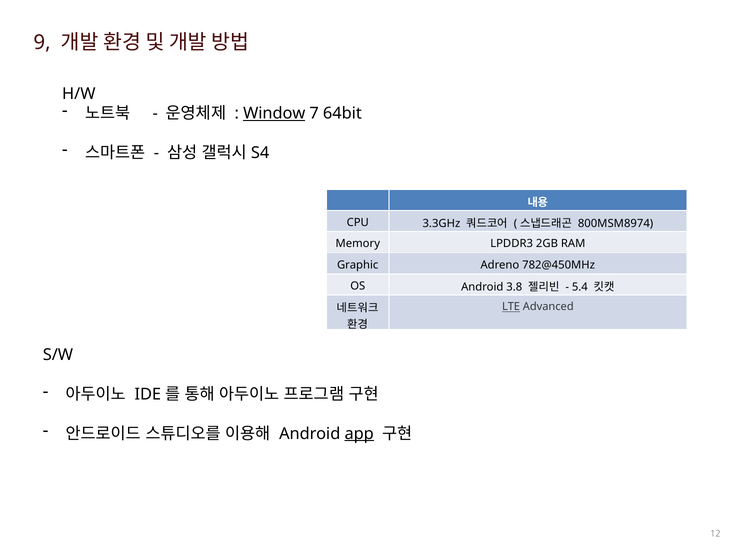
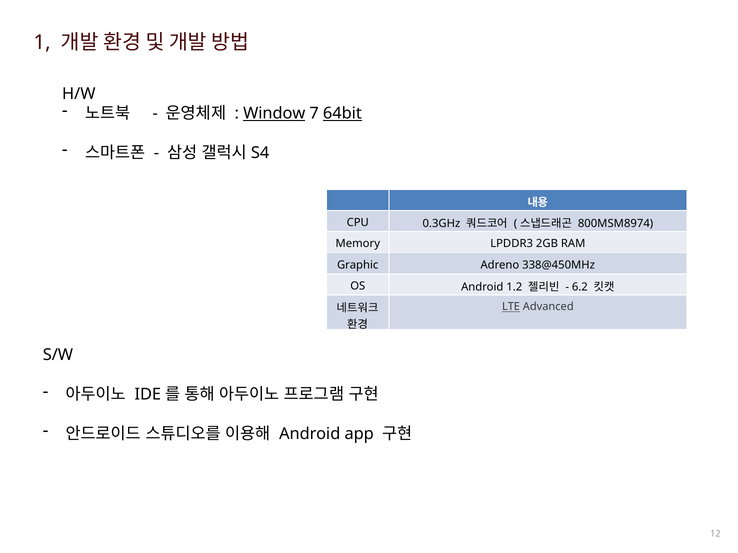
9: 9 -> 1
64bit underline: none -> present
3.3GHz: 3.3GHz -> 0.3GHz
782@450MHz: 782@450MHz -> 338@450MHz
3.8: 3.8 -> 1.2
5.4: 5.4 -> 6.2
app underline: present -> none
